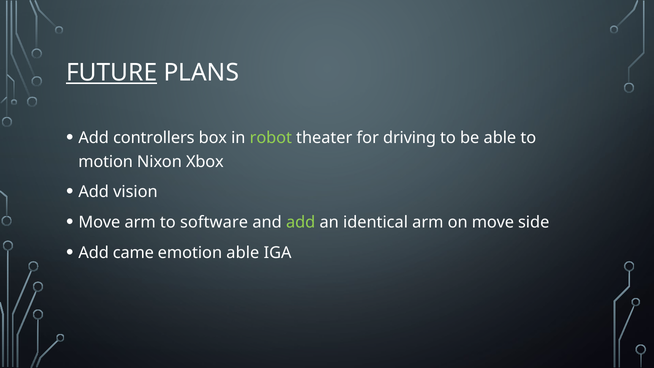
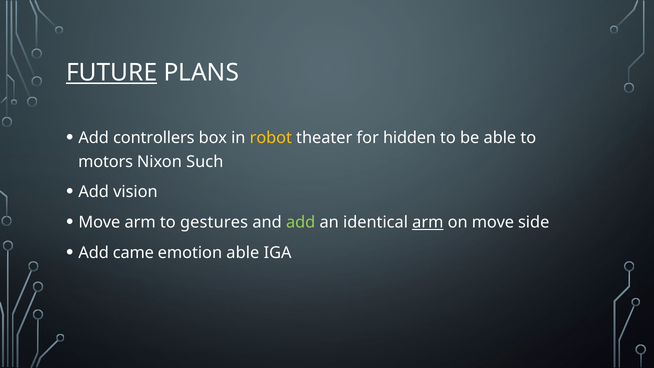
robot colour: light green -> yellow
driving: driving -> hidden
motion: motion -> motors
Xbox: Xbox -> Such
software: software -> gestures
arm at (428, 222) underline: none -> present
